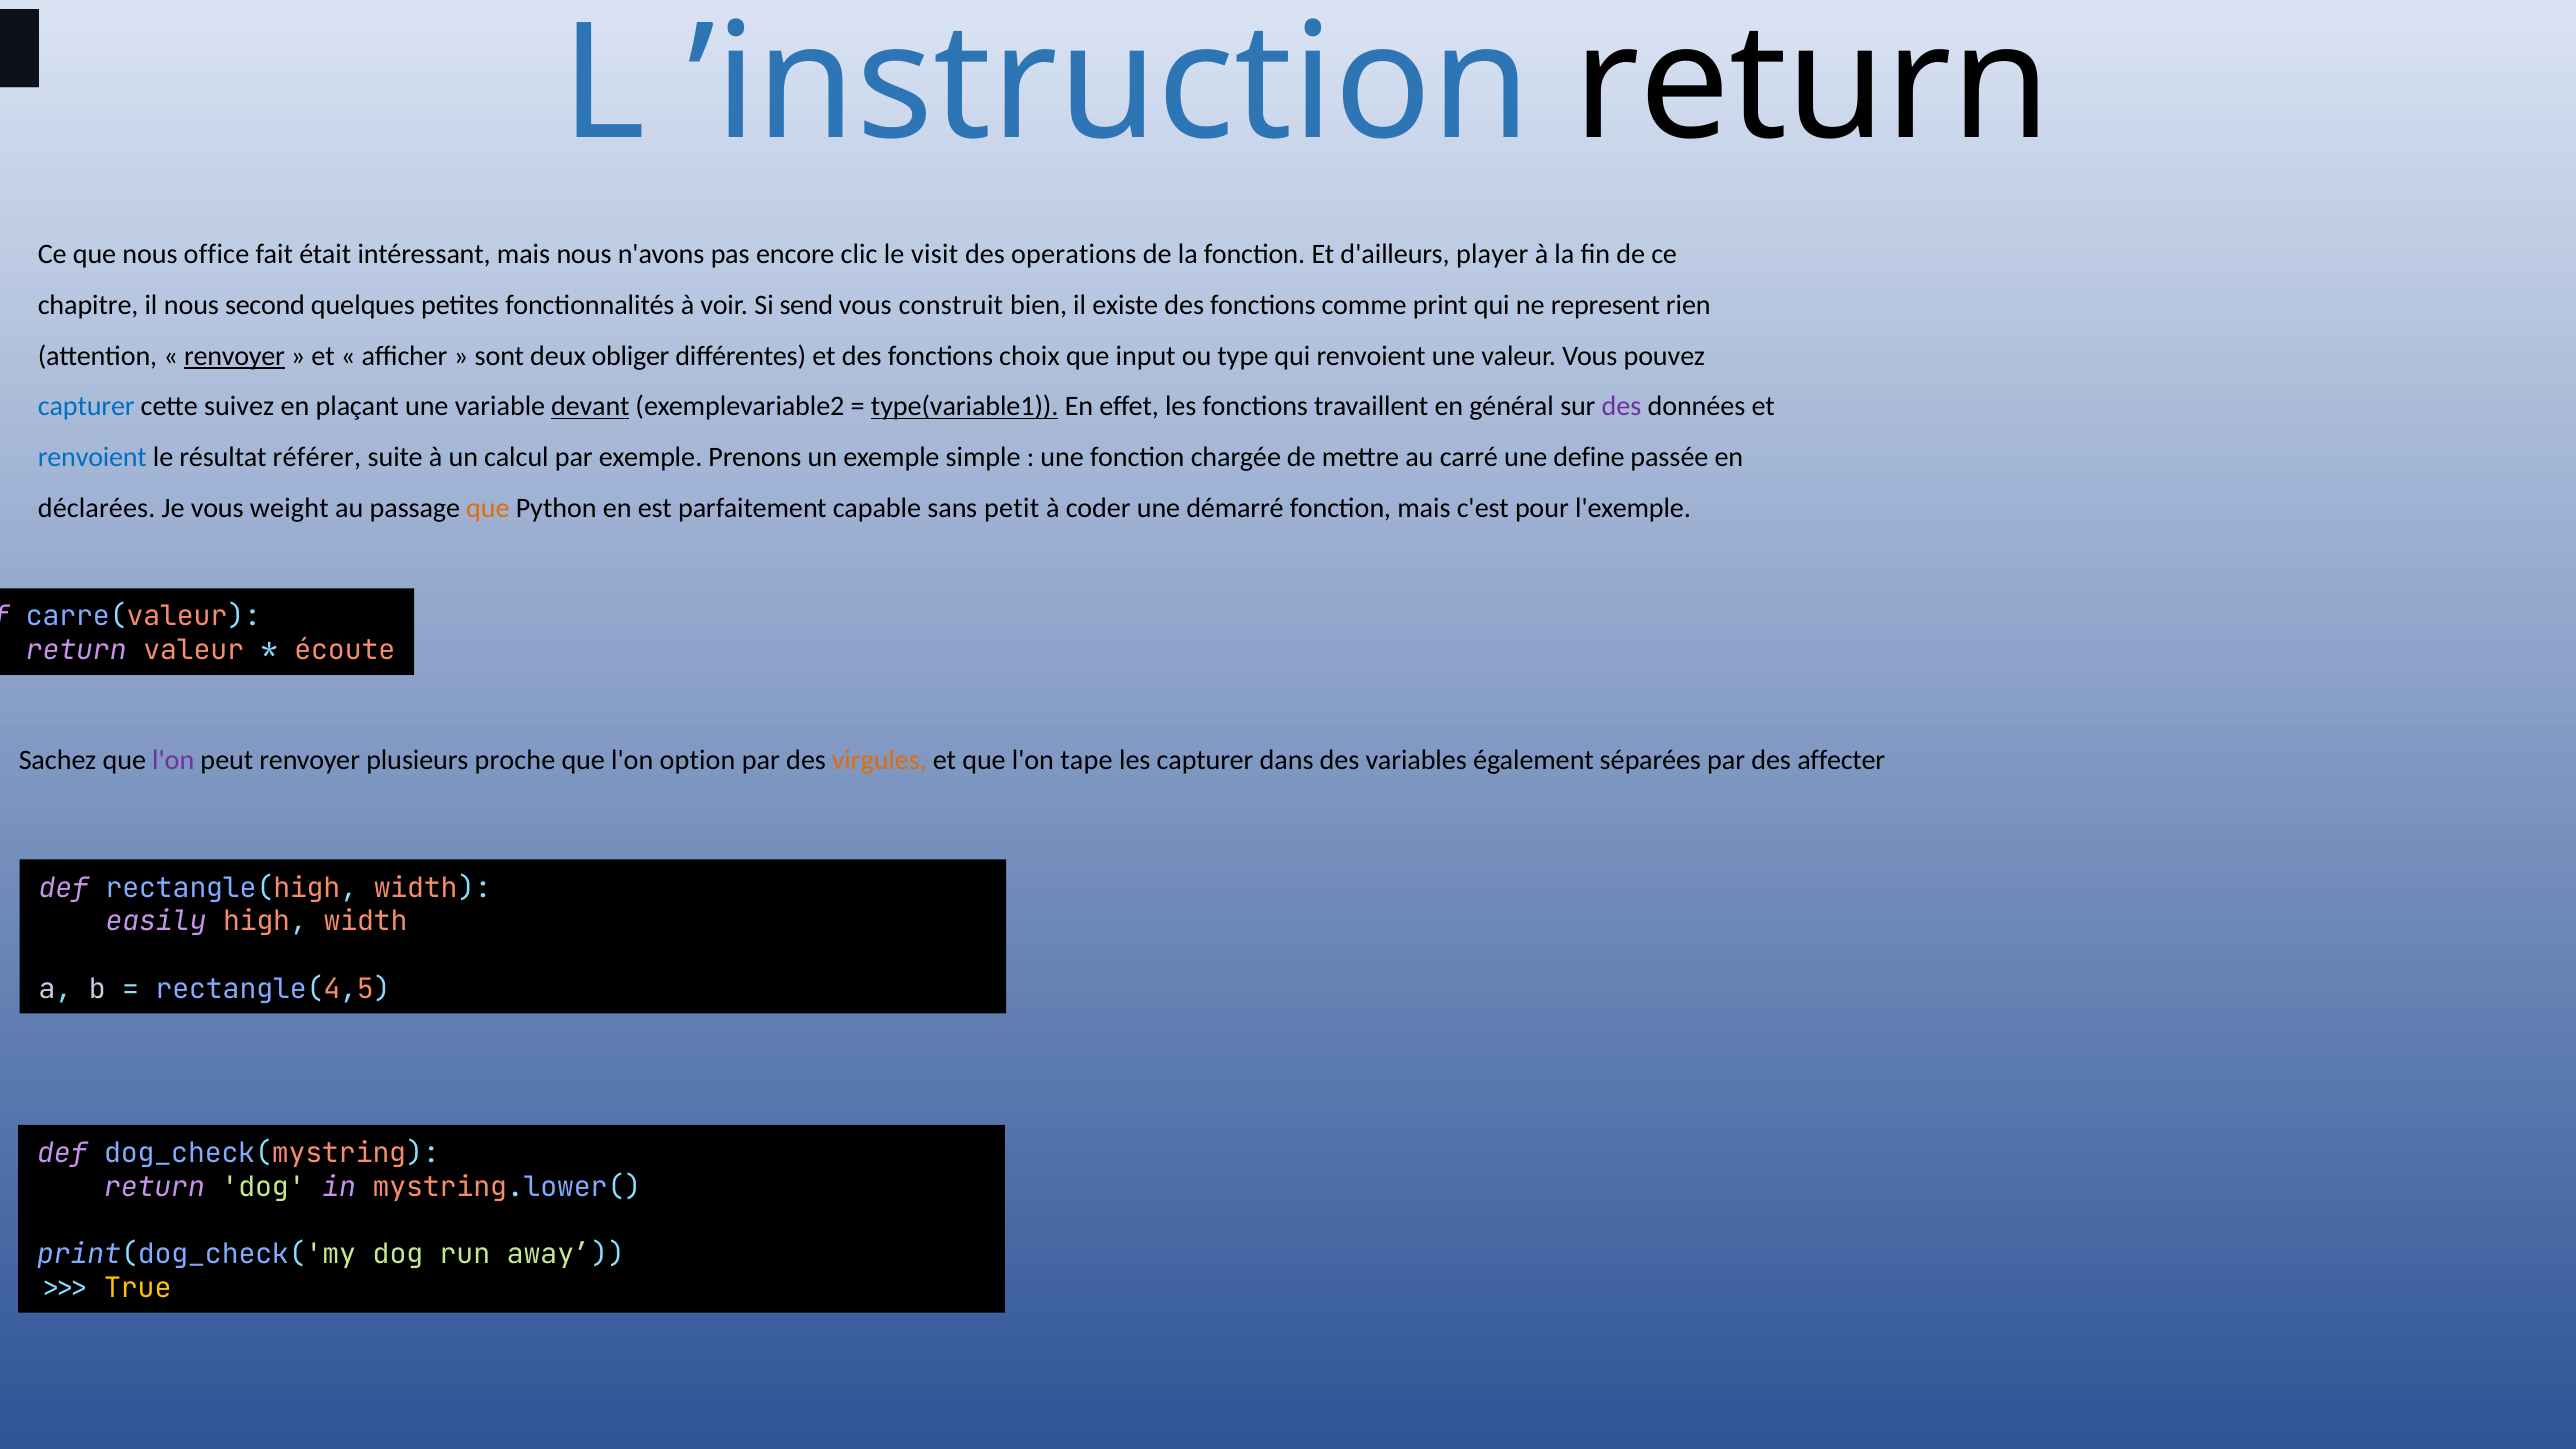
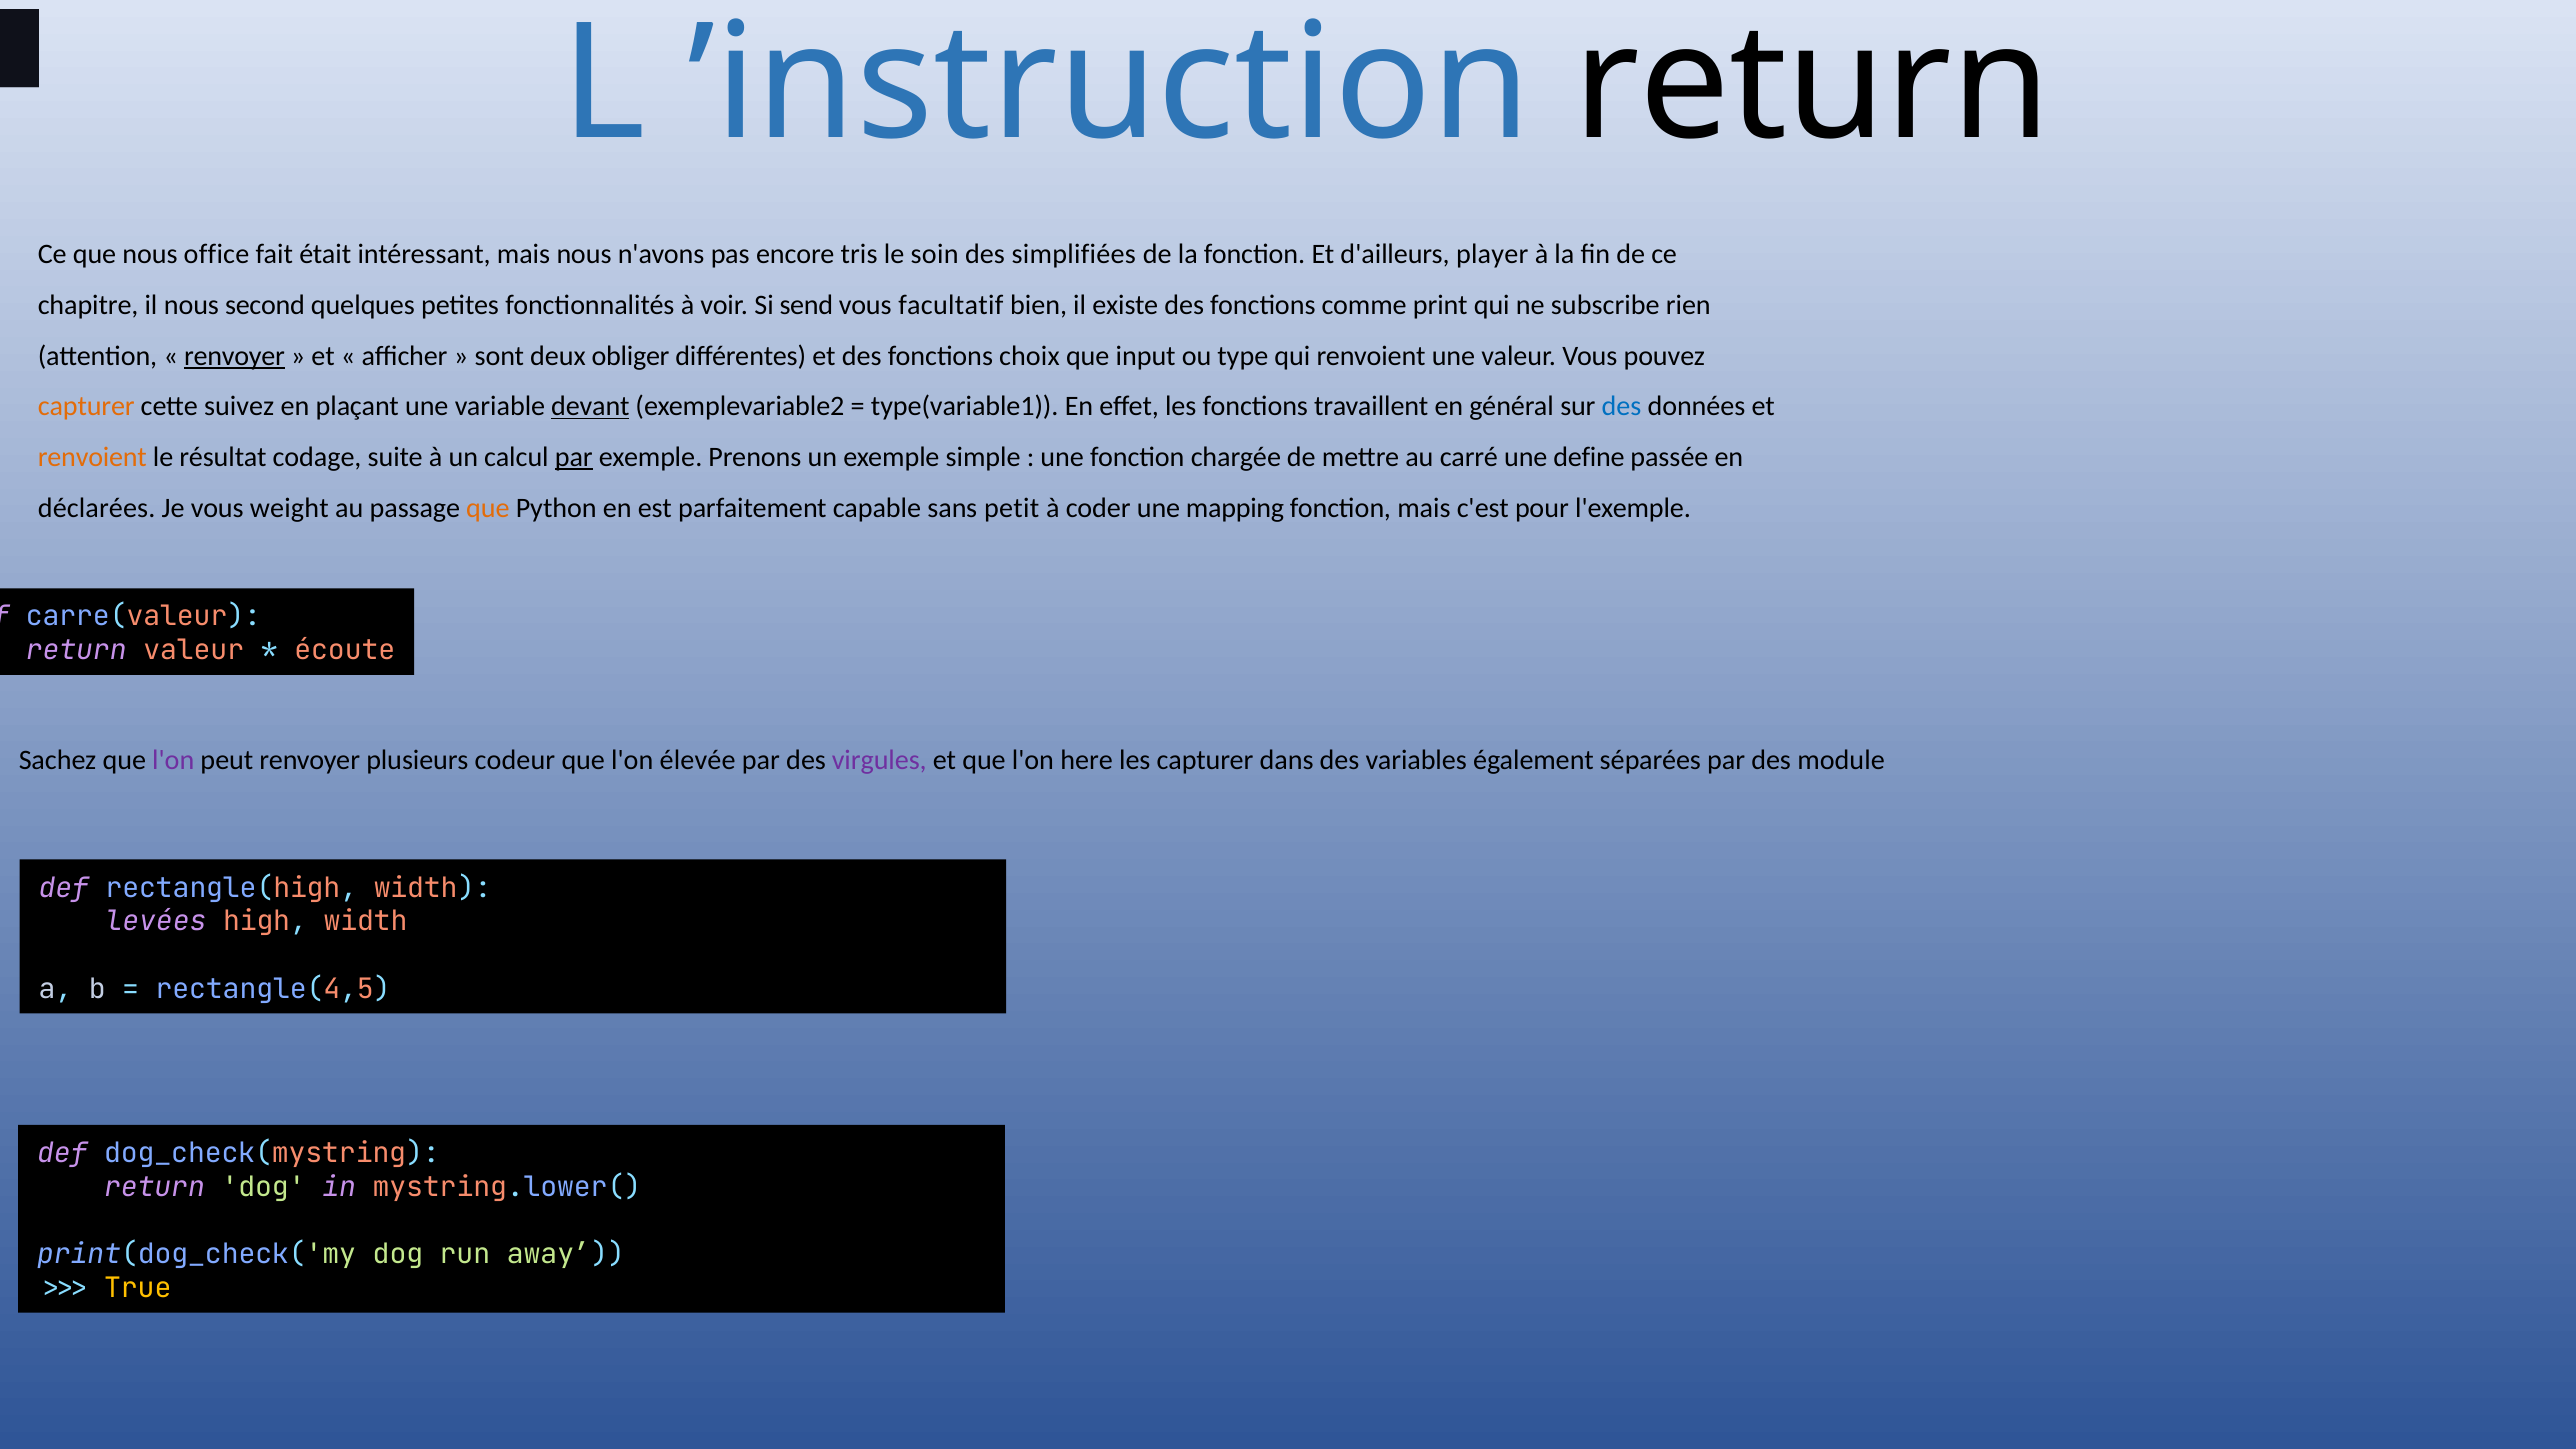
clic: clic -> tris
visit: visit -> soin
operations: operations -> simplifiées
construit: construit -> facultatif
represent: represent -> subscribe
capturer at (86, 406) colour: blue -> orange
type(variable1 underline: present -> none
des at (1622, 406) colour: purple -> blue
renvoient at (92, 457) colour: blue -> orange
référer: référer -> codage
par at (574, 457) underline: none -> present
démarré: démarré -> mapping
proche: proche -> codeur
option: option -> élevée
virgules colour: orange -> purple
tape: tape -> here
affecter: affecter -> module
easily: easily -> levées
